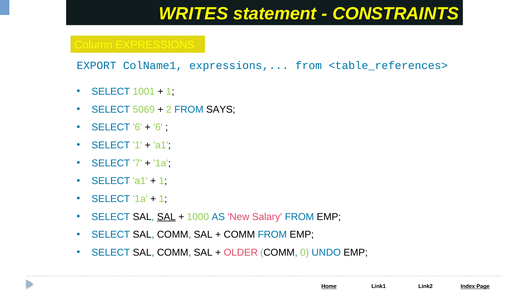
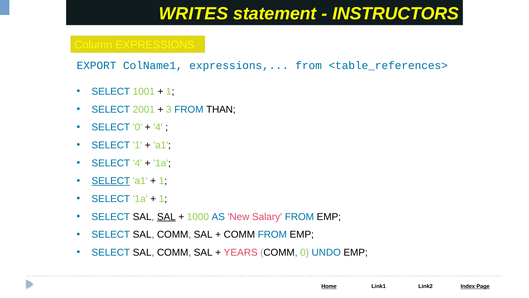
CONSTRAINTS: CONSTRAINTS -> INSTRUCTORS
5069: 5069 -> 2001
2: 2 -> 3
SAYS: SAYS -> THAN
SELECT 6: 6 -> 0
6 at (158, 127): 6 -> 4
SELECT 7: 7 -> 4
SELECT at (111, 181) underline: none -> present
OLDER: OLDER -> YEARS
